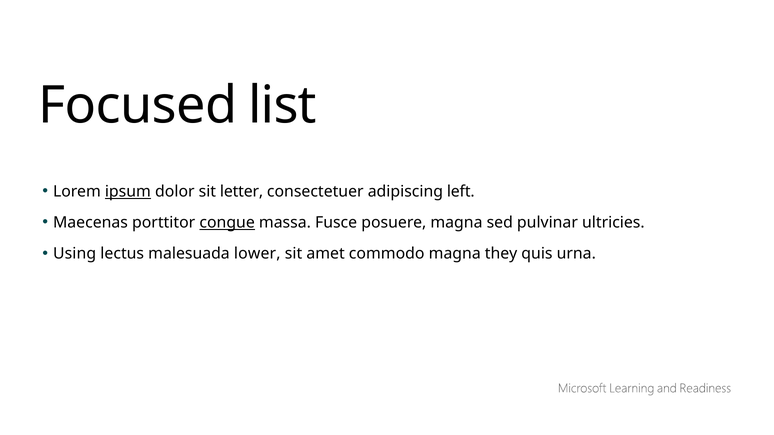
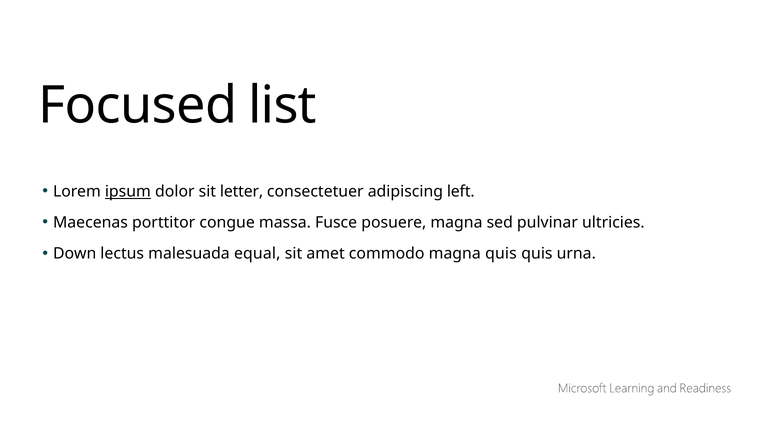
congue underline: present -> none
Using: Using -> Down
lower: lower -> equal
magna they: they -> quis
